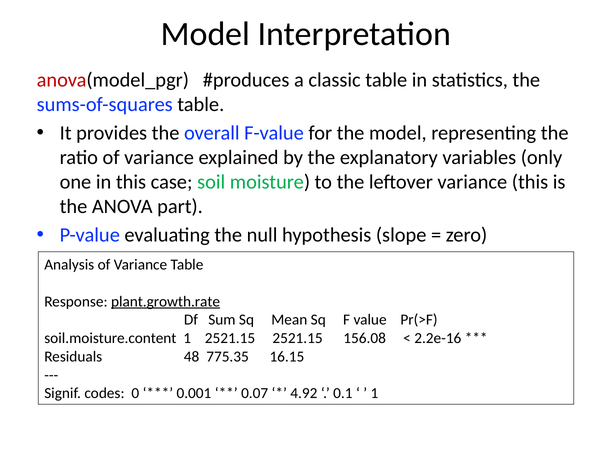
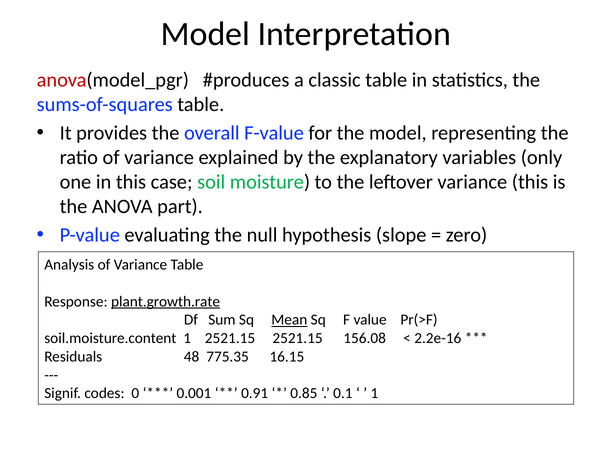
Mean underline: none -> present
0.07: 0.07 -> 0.91
4.92: 4.92 -> 0.85
